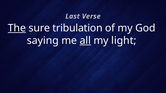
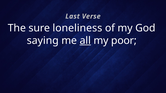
The underline: present -> none
tribulation: tribulation -> loneliness
light: light -> poor
